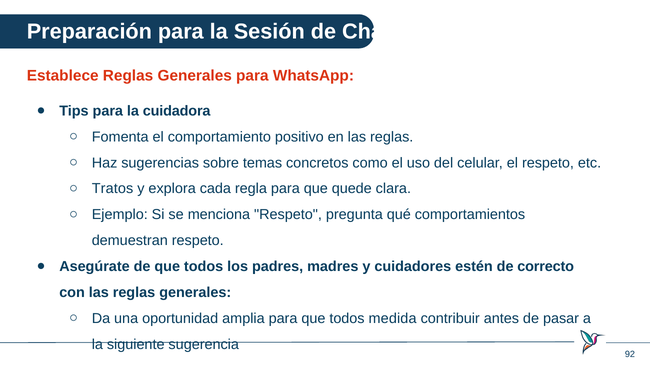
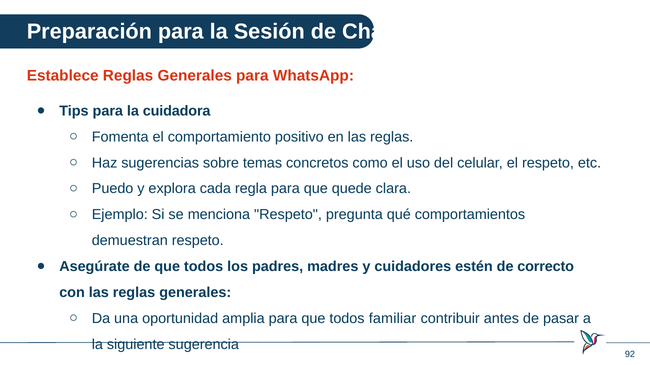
Tratos: Tratos -> Puedo
medida: medida -> familiar
